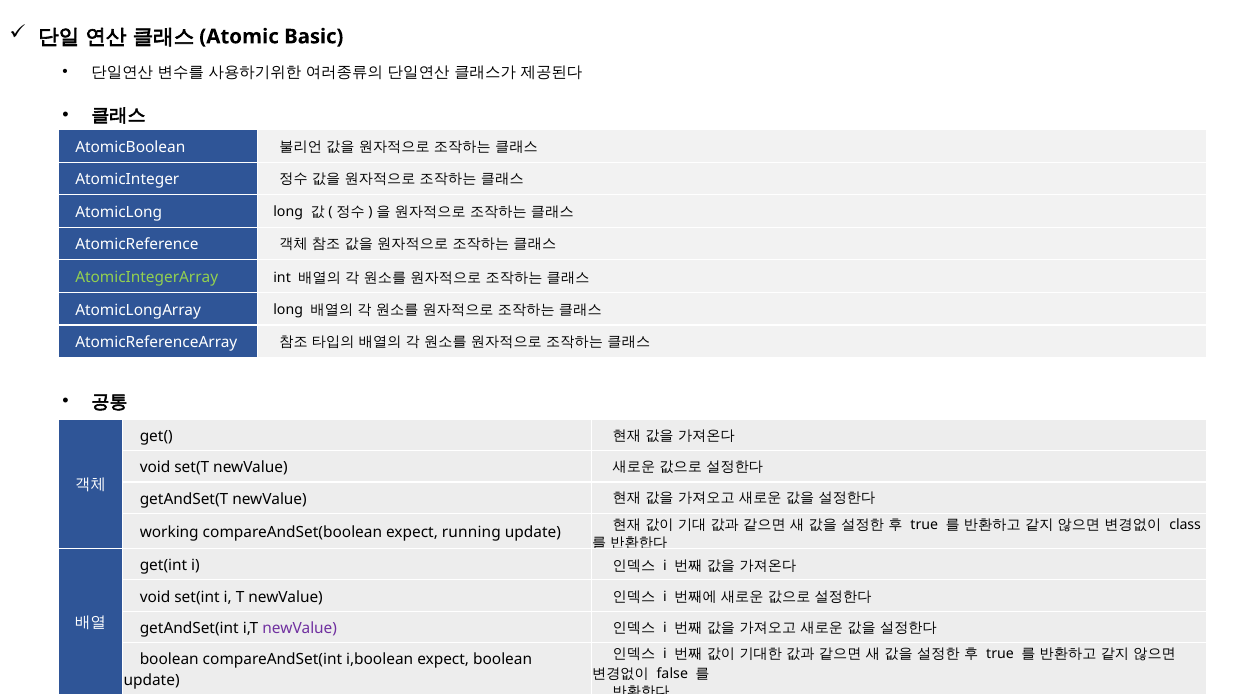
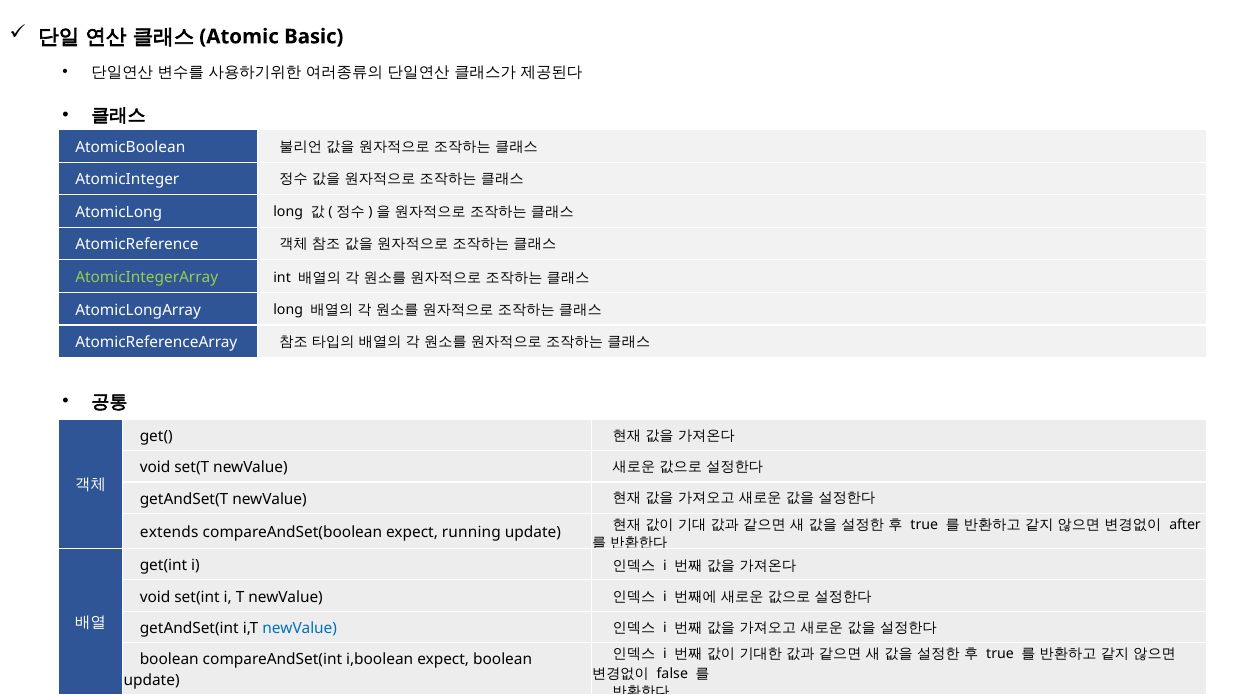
class: class -> after
working: working -> extends
newValue at (300, 629) colour: purple -> blue
